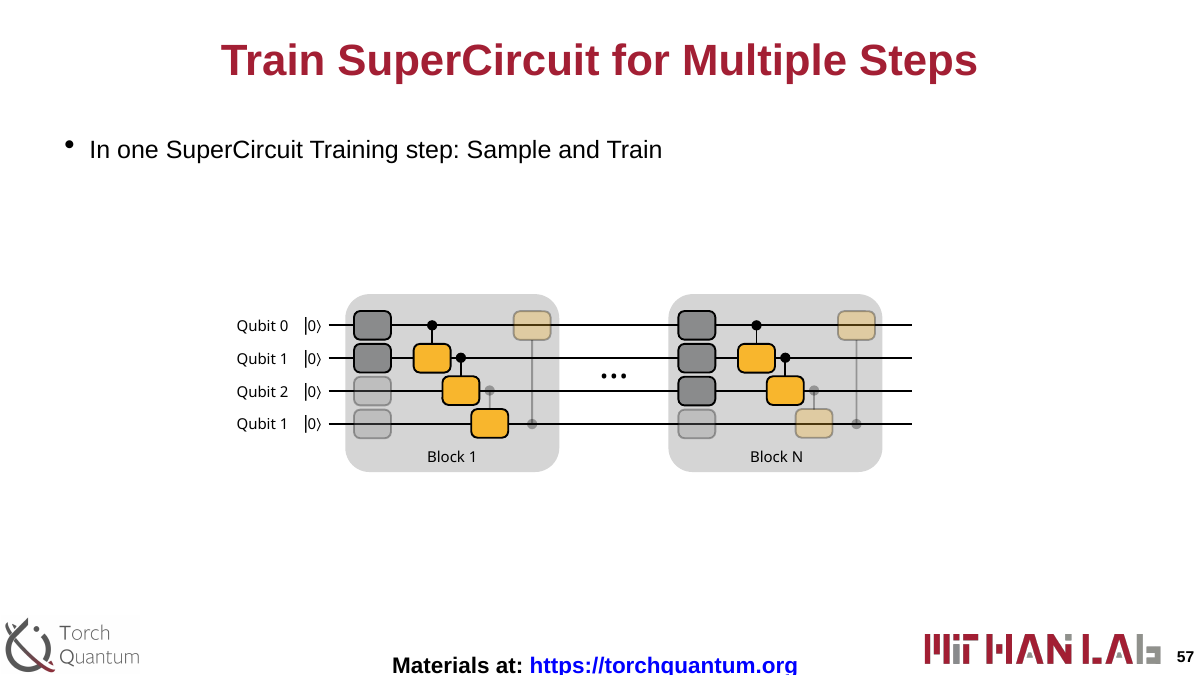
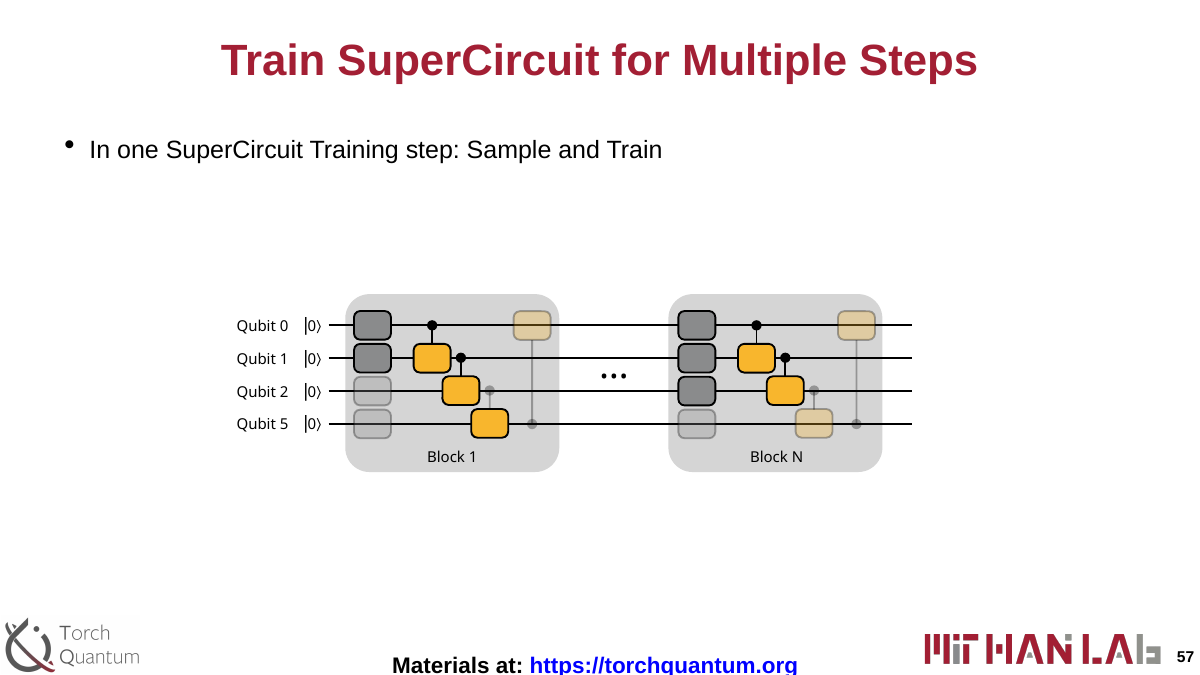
1 at (284, 425): 1 -> 5
